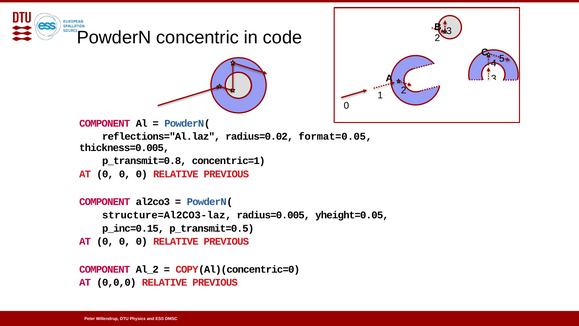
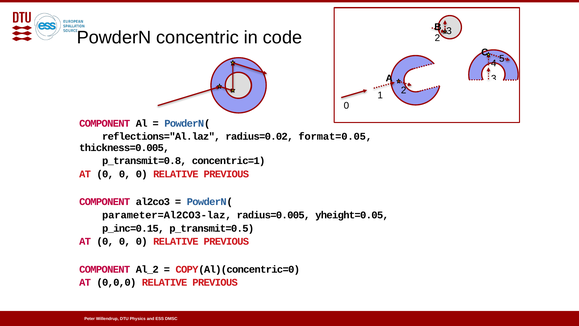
structure=Al2CO3-laz: structure=Al2CO3-laz -> parameter=Al2CO3-laz
